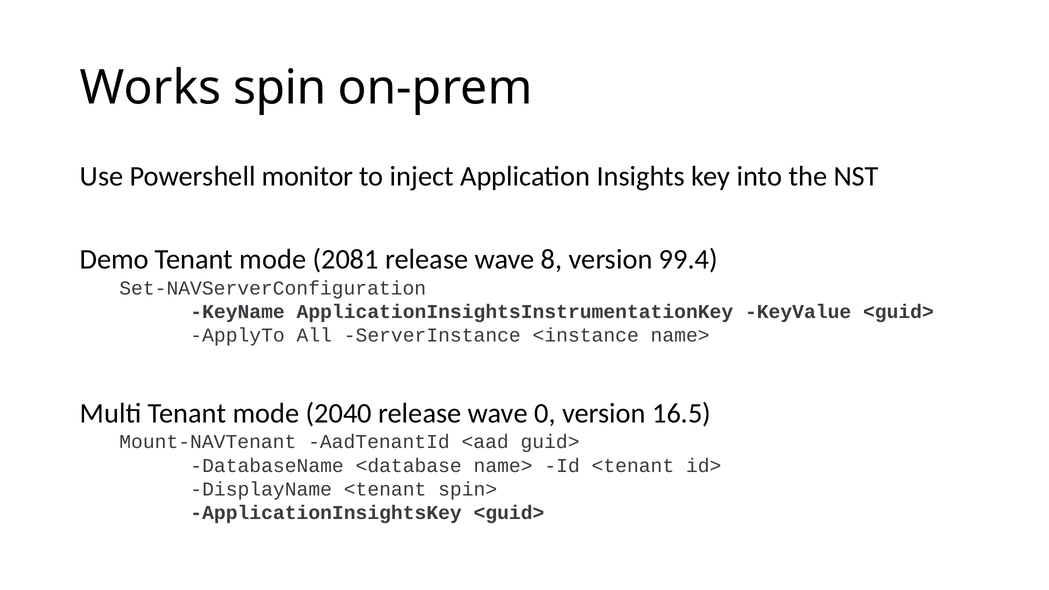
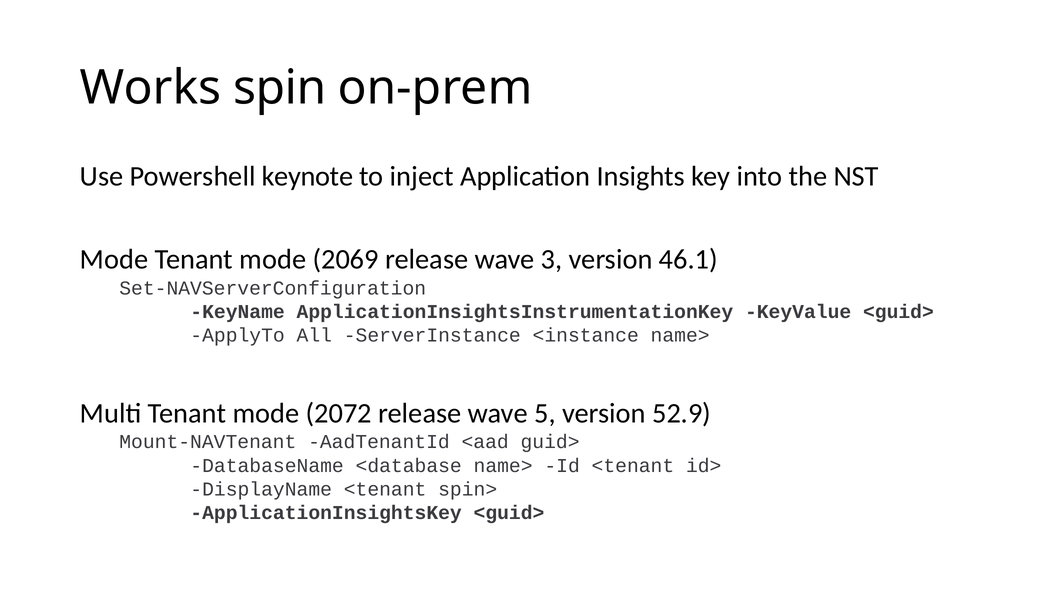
monitor: monitor -> keynote
Demo at (114, 259): Demo -> Mode
2081: 2081 -> 2069
8: 8 -> 3
99.4: 99.4 -> 46.1
2040: 2040 -> 2072
0: 0 -> 5
16.5: 16.5 -> 52.9
